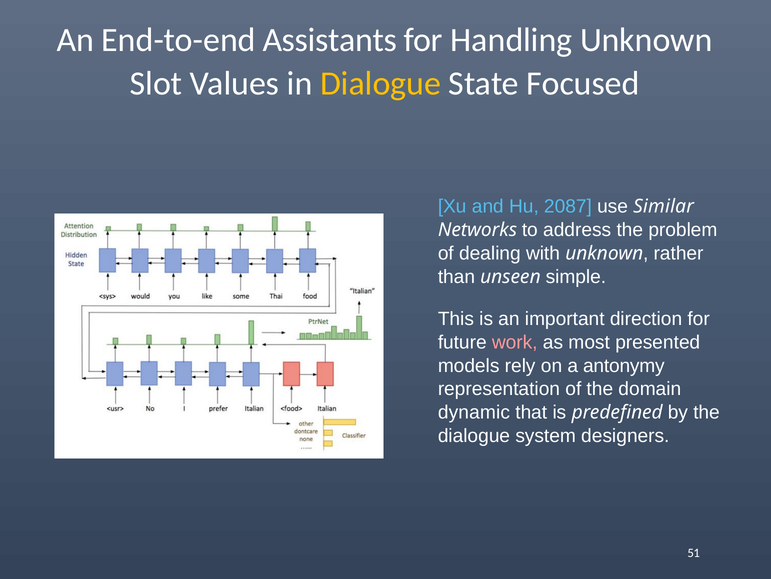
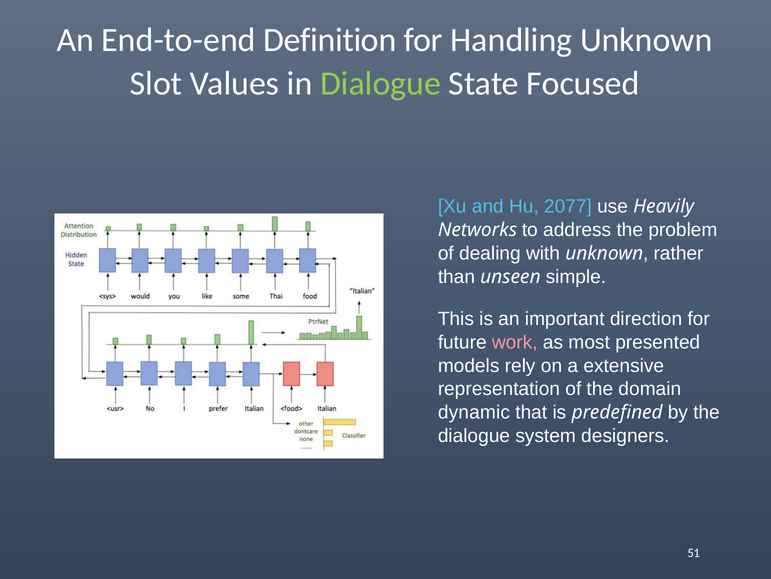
Assistants: Assistants -> Definition
Dialogue at (381, 83) colour: yellow -> light green
2087: 2087 -> 2077
Similar: Similar -> Heavily
antonymy: antonymy -> extensive
